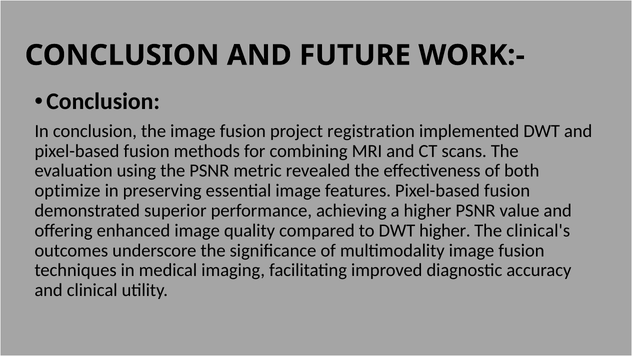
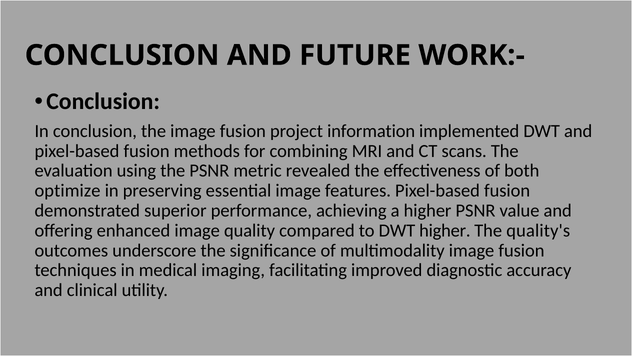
registration: registration -> information
clinical's: clinical's -> quality's
